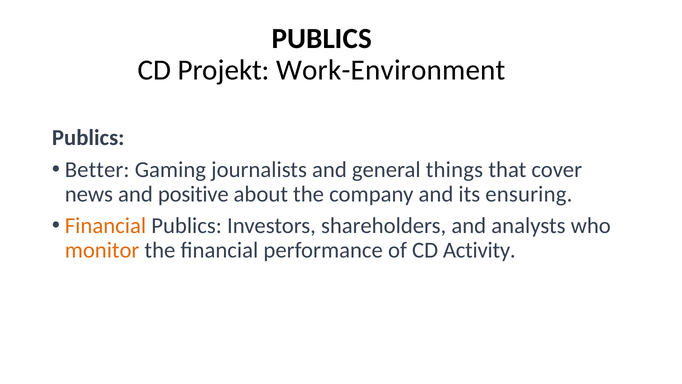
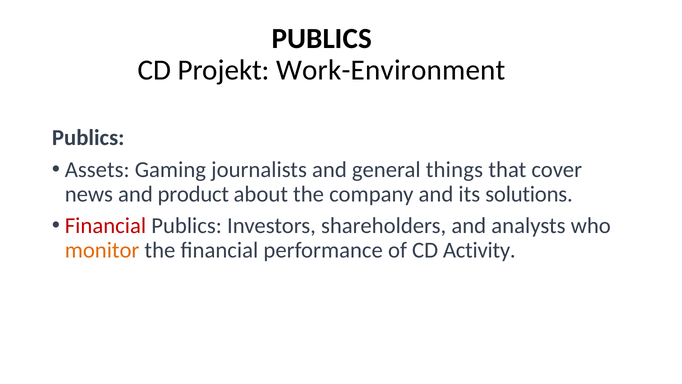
Better: Better -> Assets
positive: positive -> product
ensuring: ensuring -> solutions
Financial at (105, 226) colour: orange -> red
